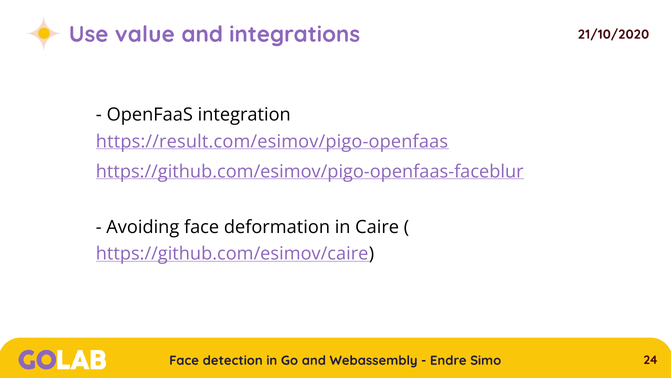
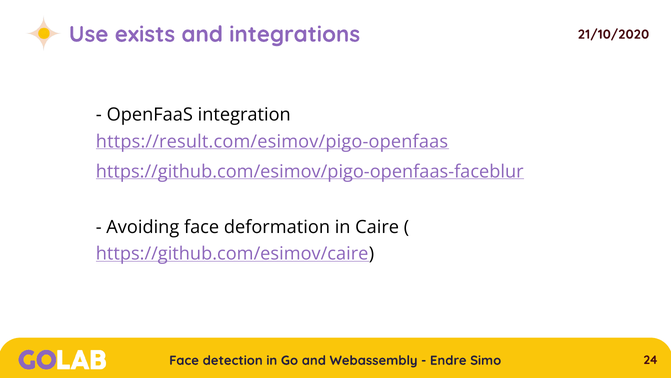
value: value -> exists
